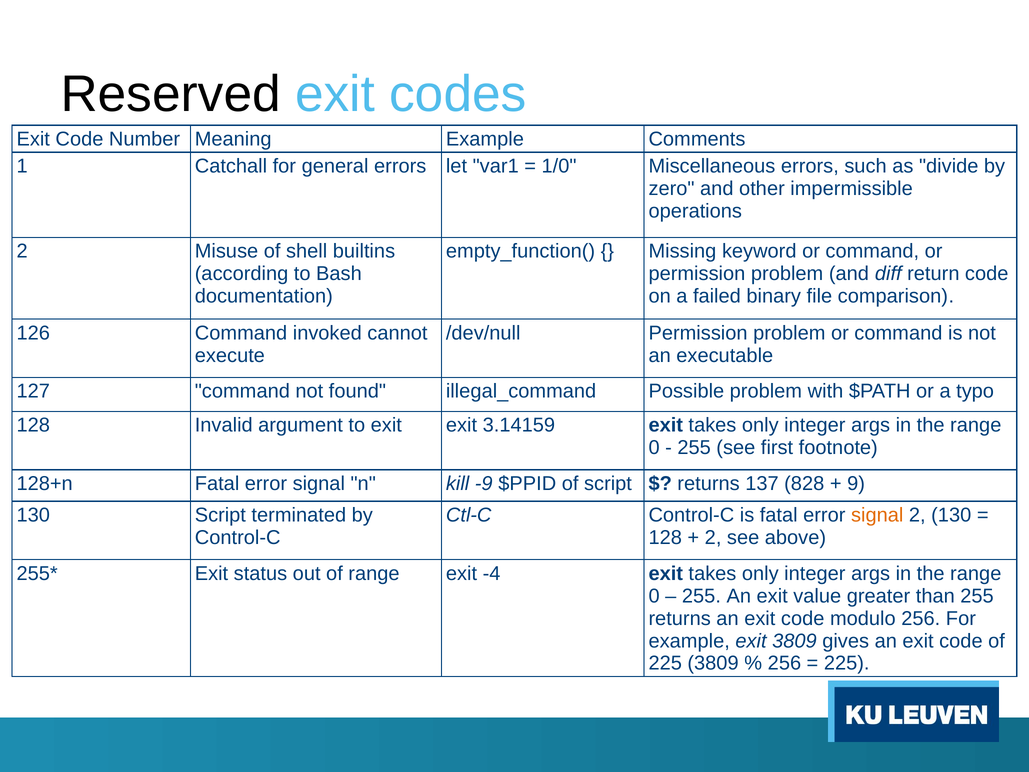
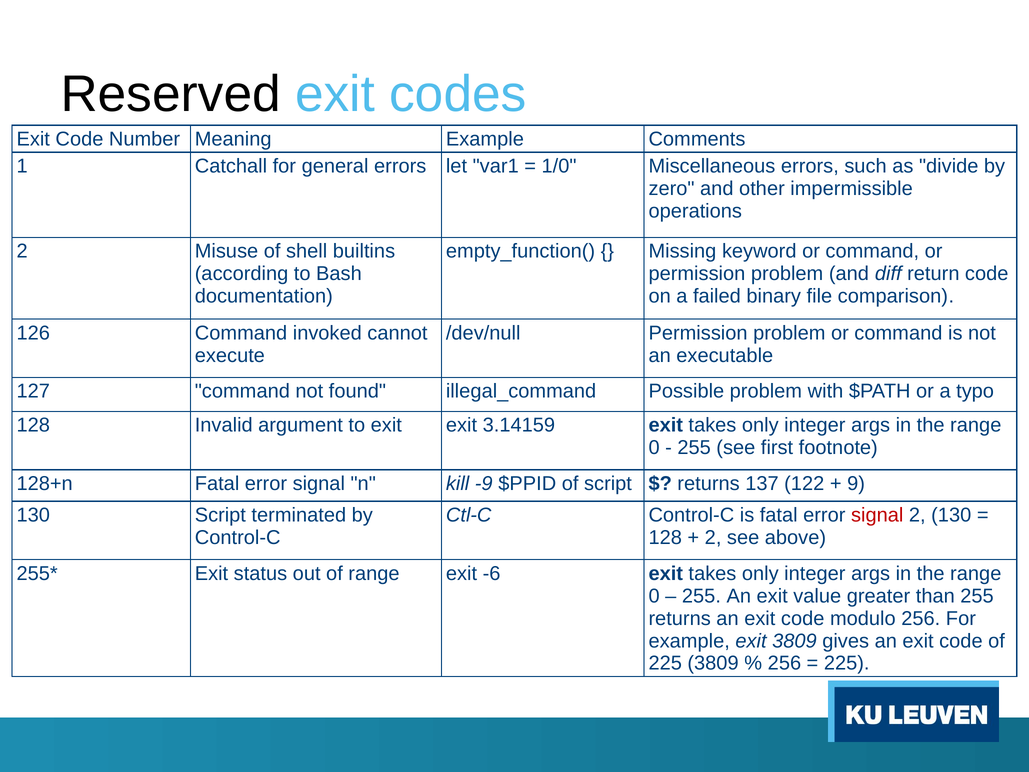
828: 828 -> 122
signal at (877, 515) colour: orange -> red
-4: -4 -> -6
